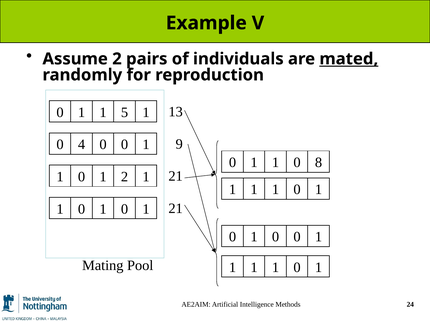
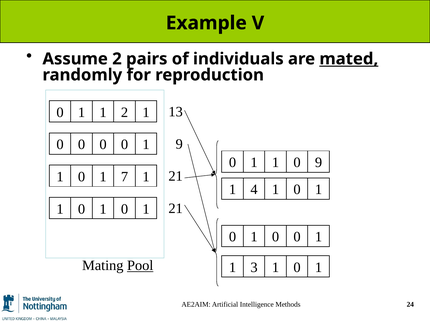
1 5: 5 -> 2
4 at (82, 145): 4 -> 0
0 8: 8 -> 9
1 2: 2 -> 7
1 at (254, 190): 1 -> 4
Pool underline: none -> present
1 at (254, 268): 1 -> 3
